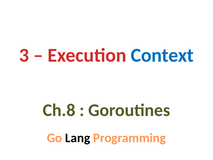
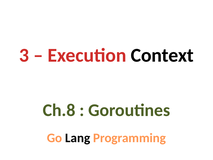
Context colour: blue -> black
